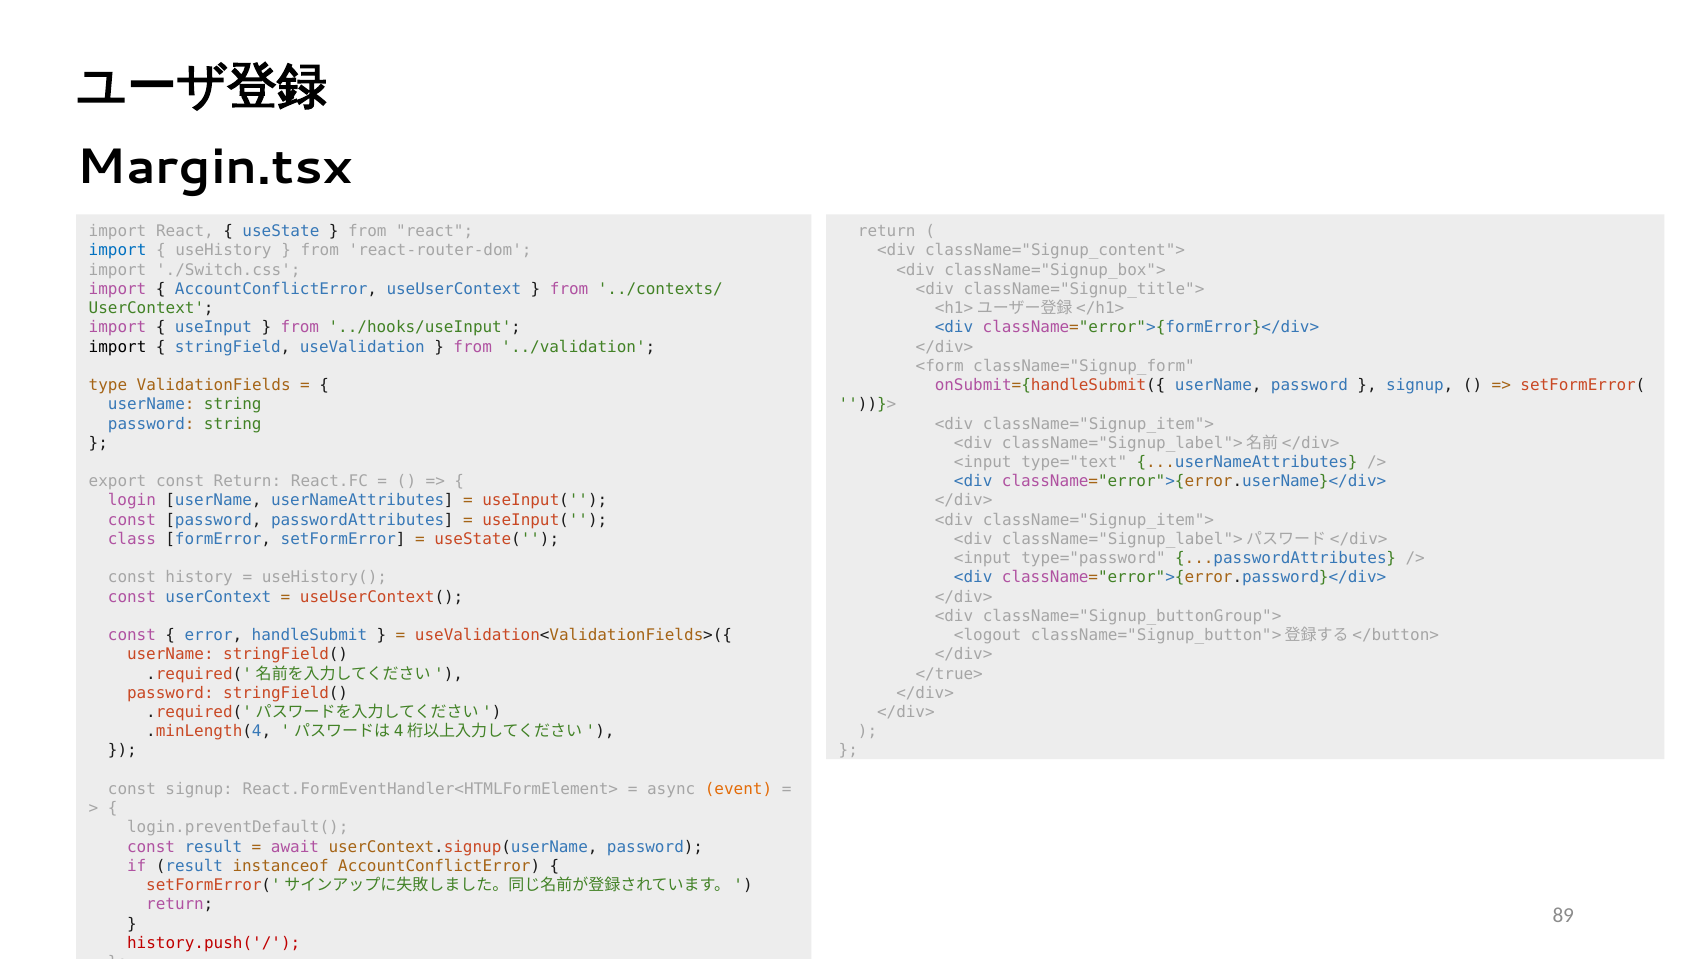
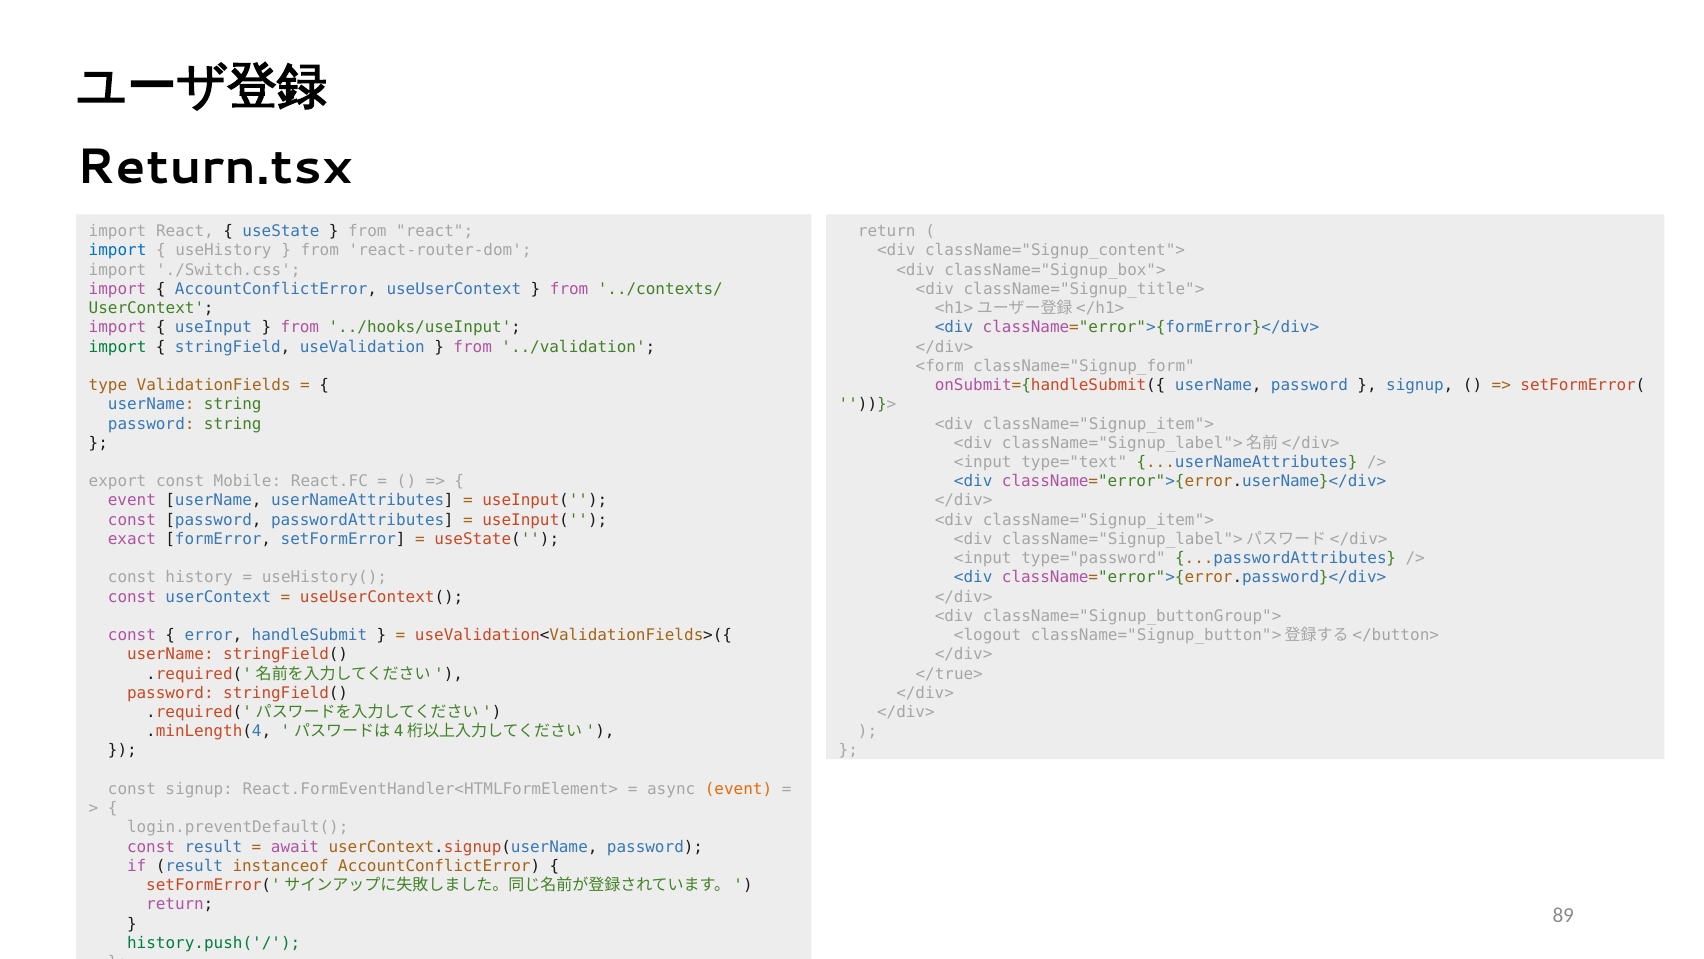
Margin.tsx: Margin.tsx -> Return.tsx
import at (118, 347) colour: black -> green
const Return: Return -> Mobile
login at (132, 500): login -> event
class: class -> exact
history.push('/ colour: red -> green
